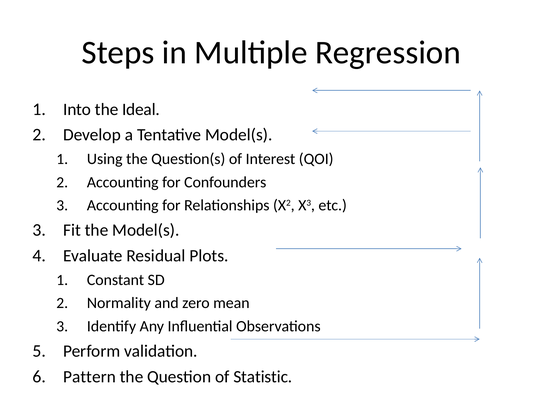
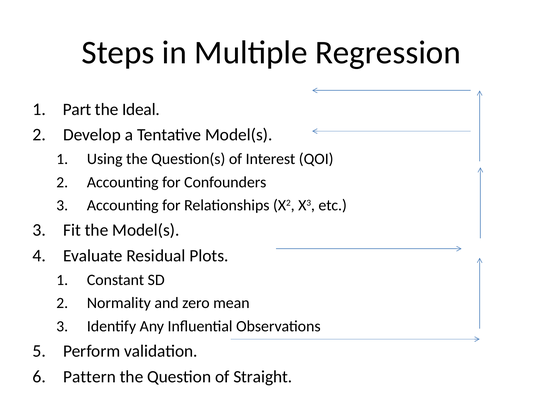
Into: Into -> Part
Statistic: Statistic -> Straight
